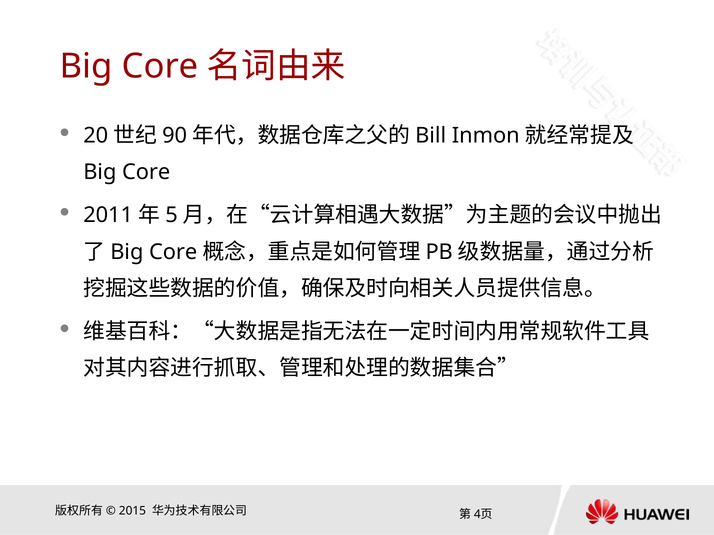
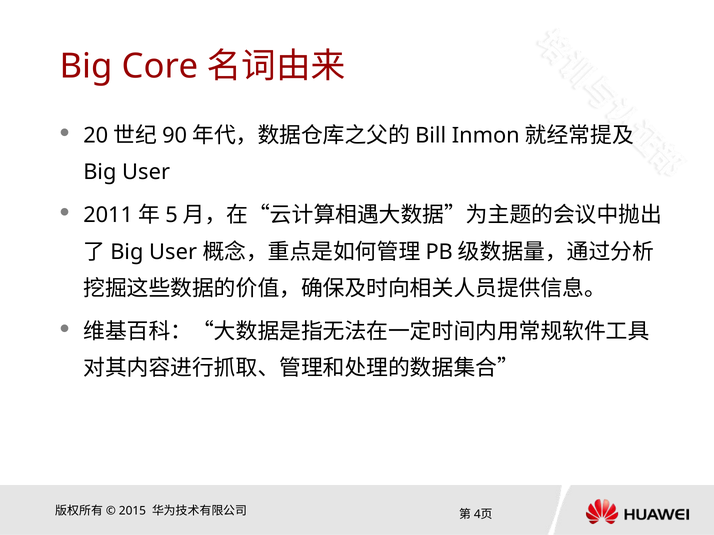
Core at (146, 172): Core -> User
Core at (173, 252): Core -> User
